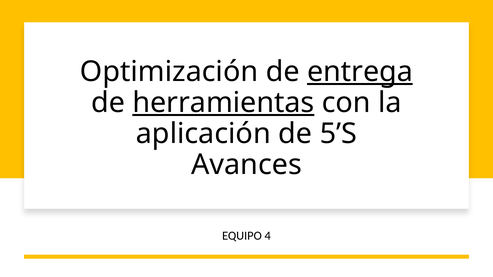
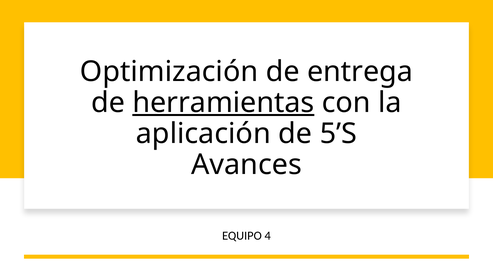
entrega underline: present -> none
